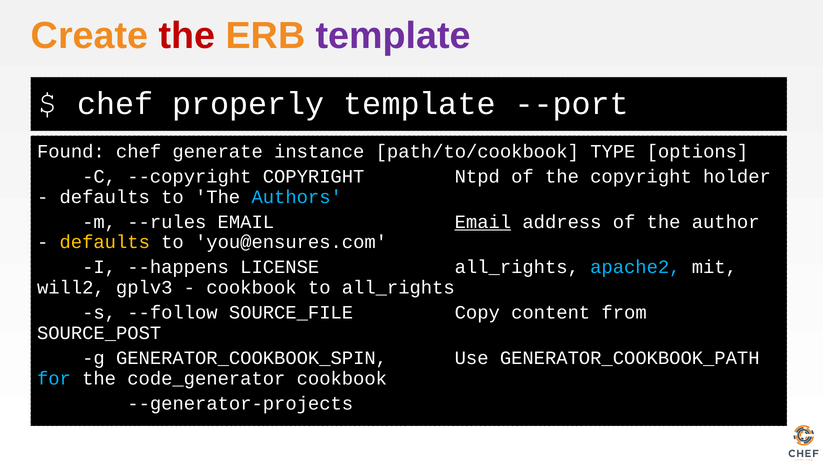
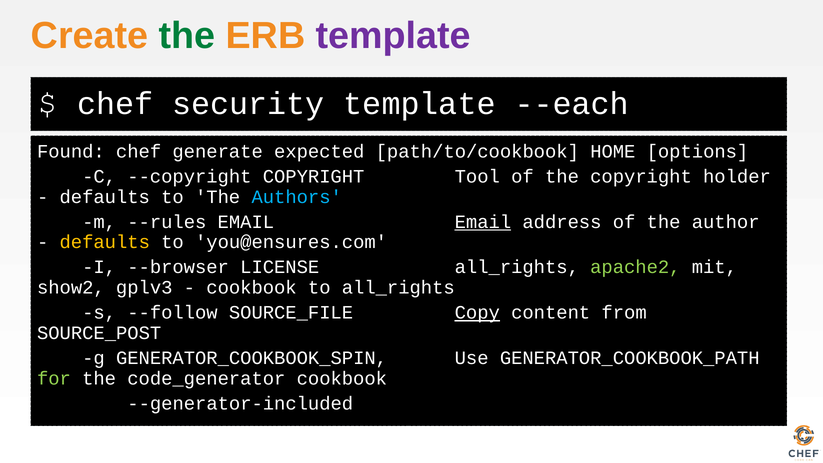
the at (187, 36) colour: red -> green
properly: properly -> security
--port: --port -> --each
instance: instance -> expected
TYPE: TYPE -> HOME
Ntpd: Ntpd -> Tool
--happens: --happens -> --browser
apache2 colour: light blue -> light green
will2: will2 -> show2
Copy underline: none -> present
for colour: light blue -> light green
--generator-projects: --generator-projects -> --generator-included
